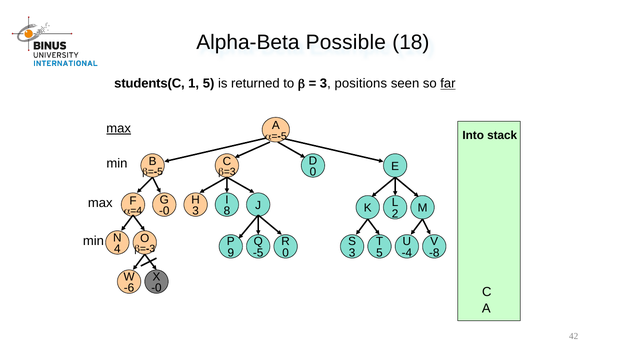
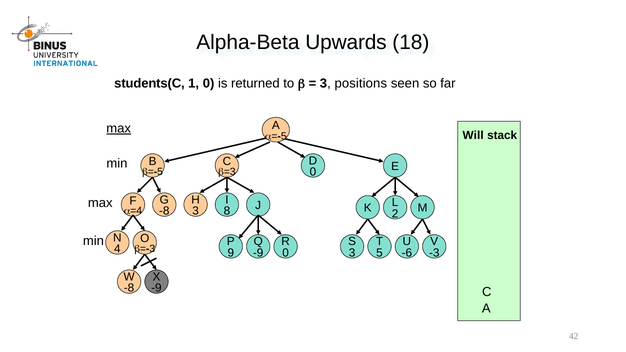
Possible: Possible -> Upwards
1 5: 5 -> 0
far underline: present -> none
Into: Into -> Will
-0 at (164, 211): -0 -> -8
-5 at (258, 253): -5 -> -9
-4: -4 -> -6
-8: -8 -> -3
-6 at (129, 288): -6 -> -8
-0 at (156, 288): -0 -> -9
